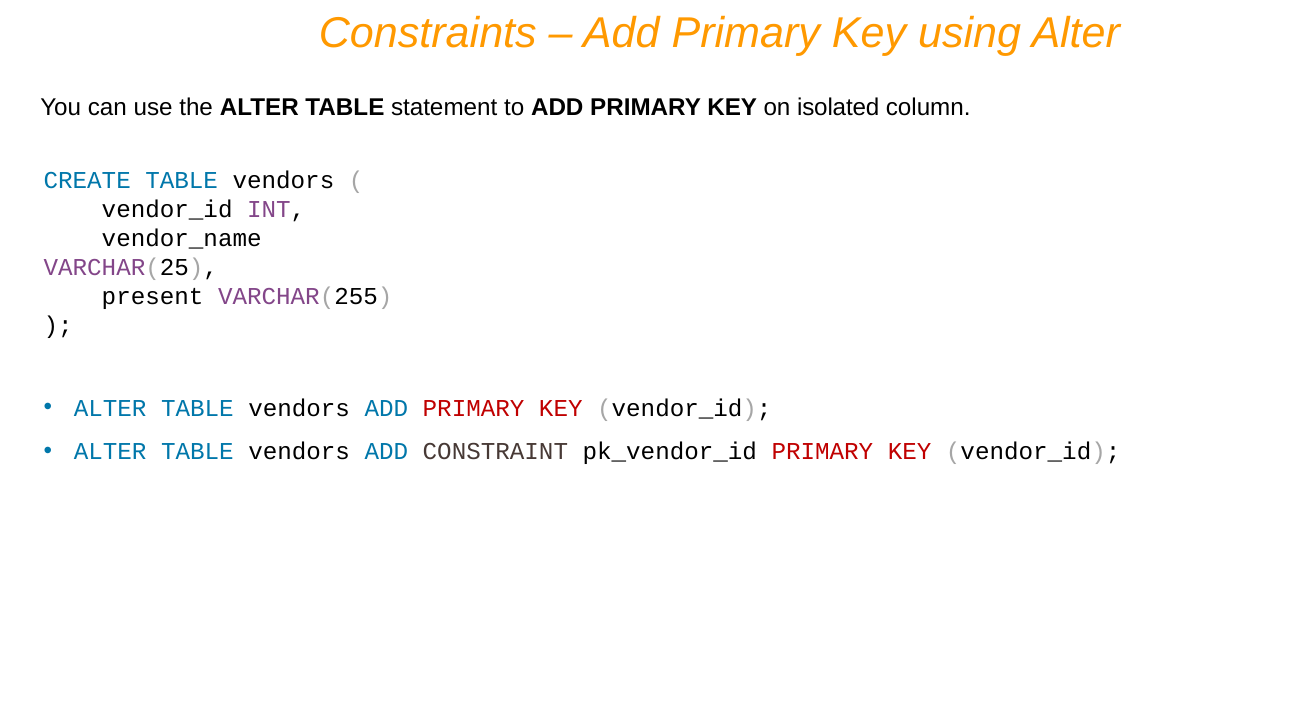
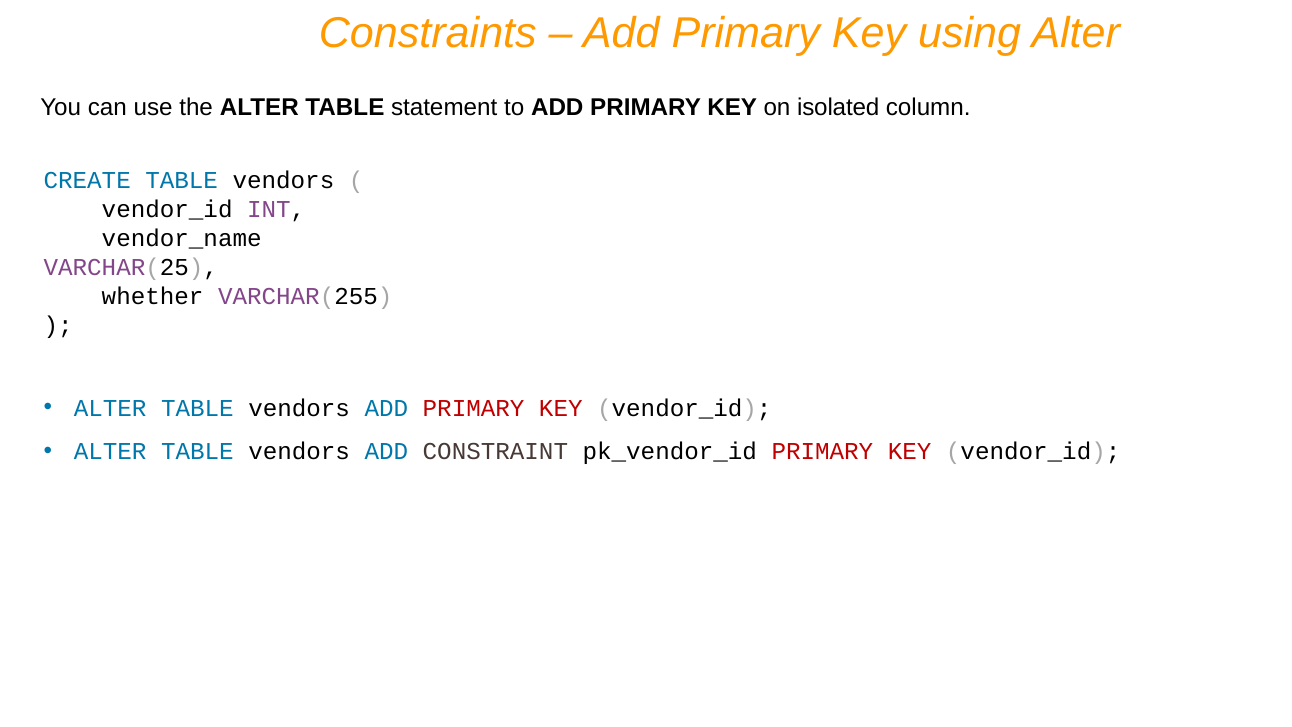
present: present -> whether
